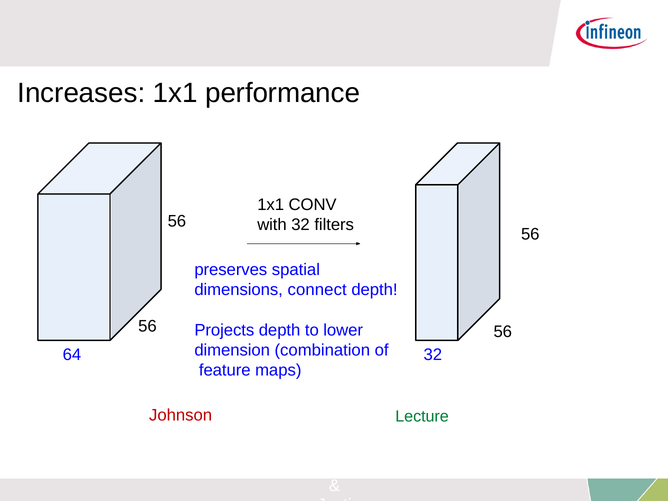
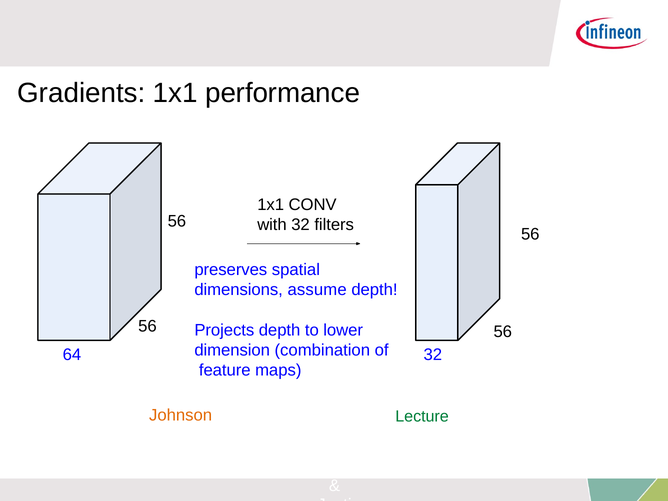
Increases: Increases -> Gradients
connect: connect -> assume
Johnson colour: red -> orange
